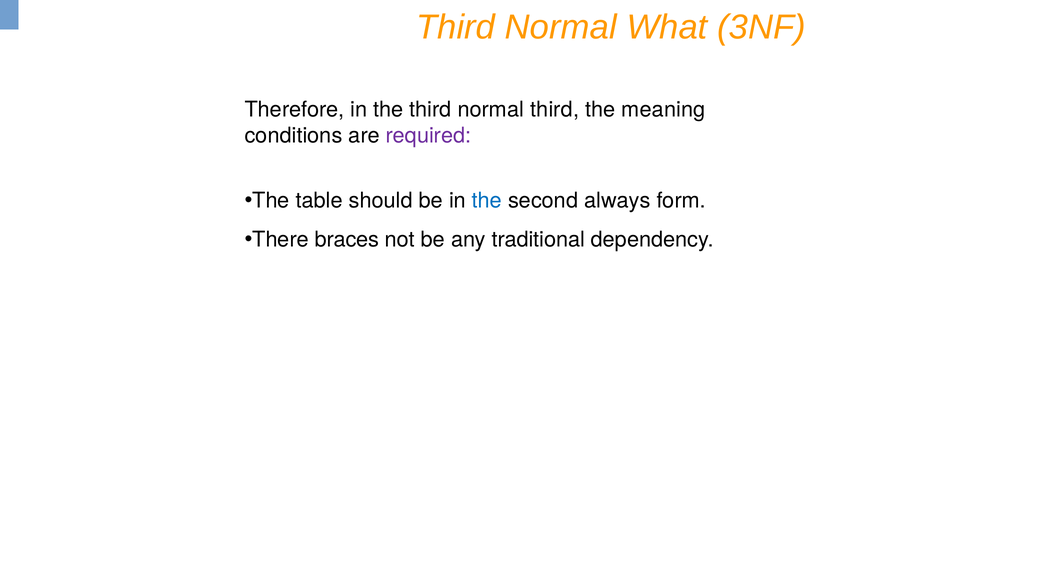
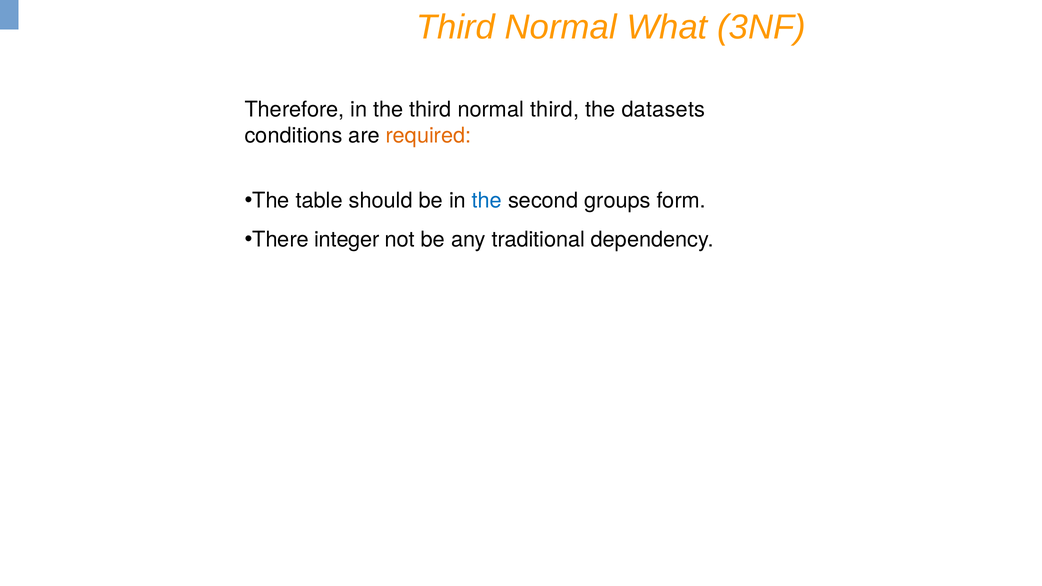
meaning: meaning -> datasets
required colour: purple -> orange
always: always -> groups
braces: braces -> integer
